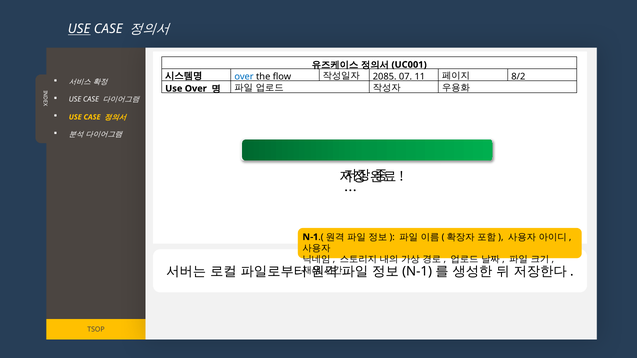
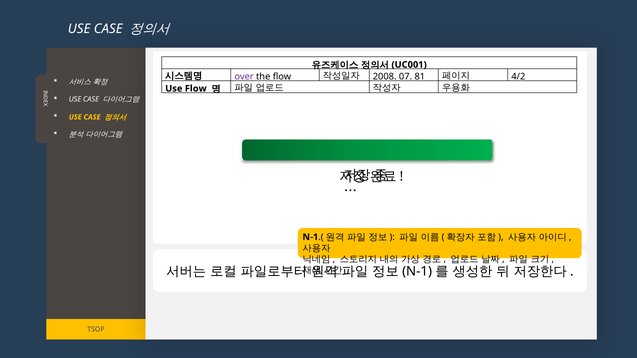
USE at (79, 29) underline: present -> none
over at (244, 77) colour: blue -> purple
2085: 2085 -> 2008
11: 11 -> 81
8/2: 8/2 -> 4/2
Use Over: Over -> Flow
